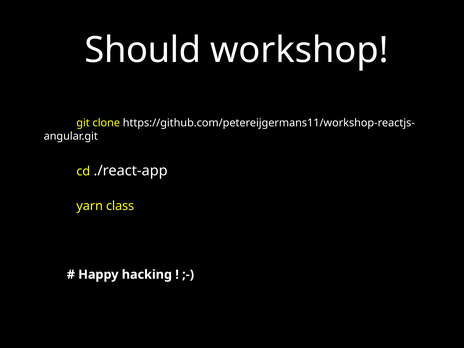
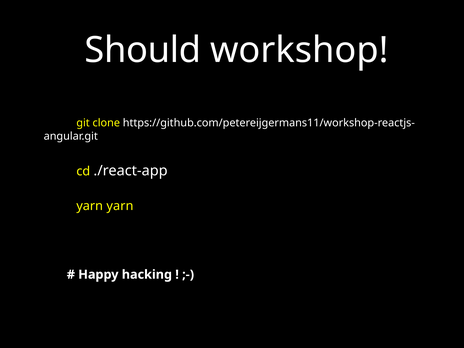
yarn class: class -> yarn
